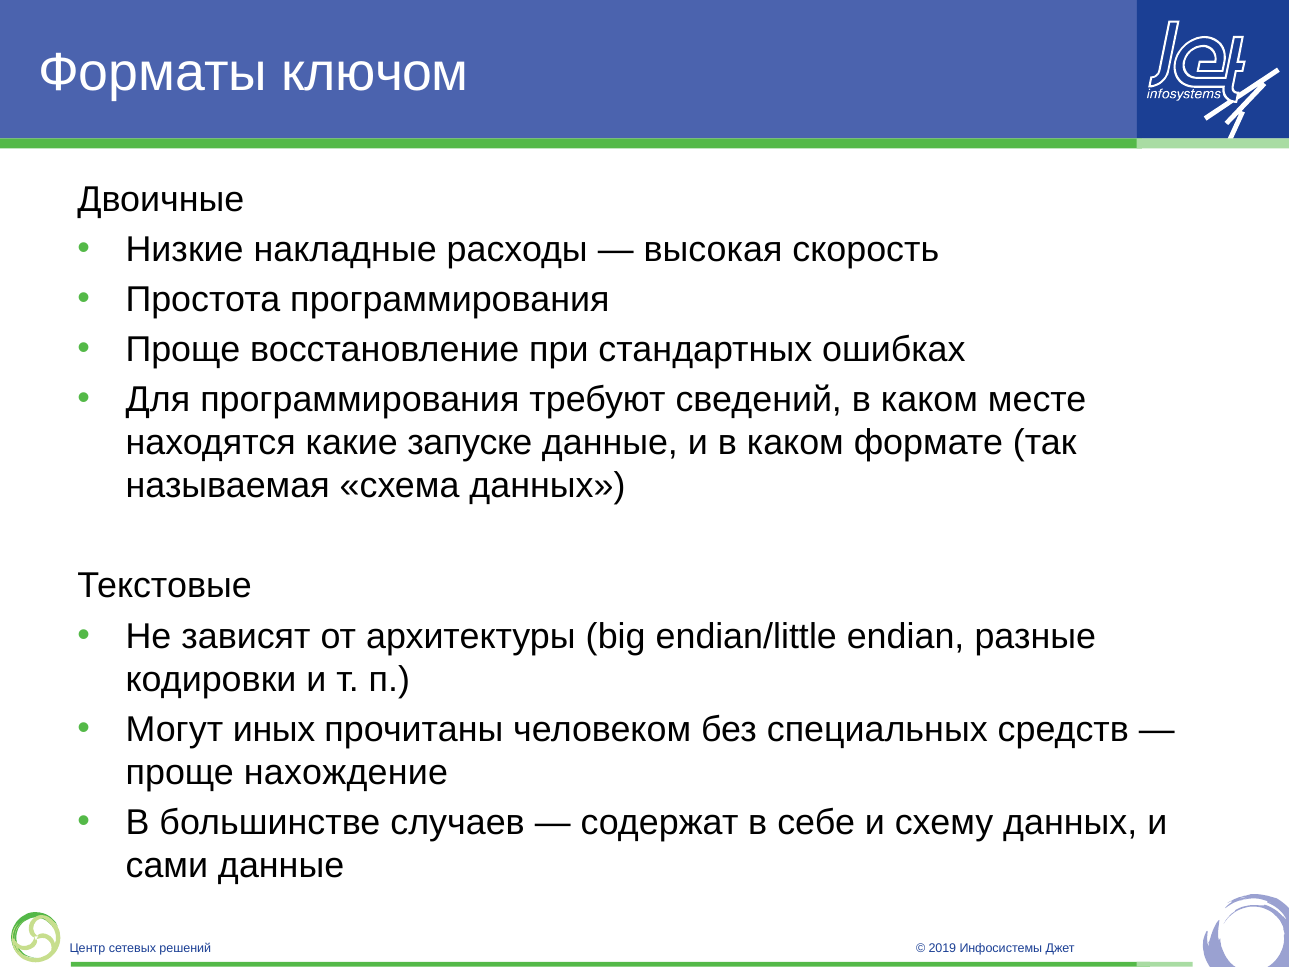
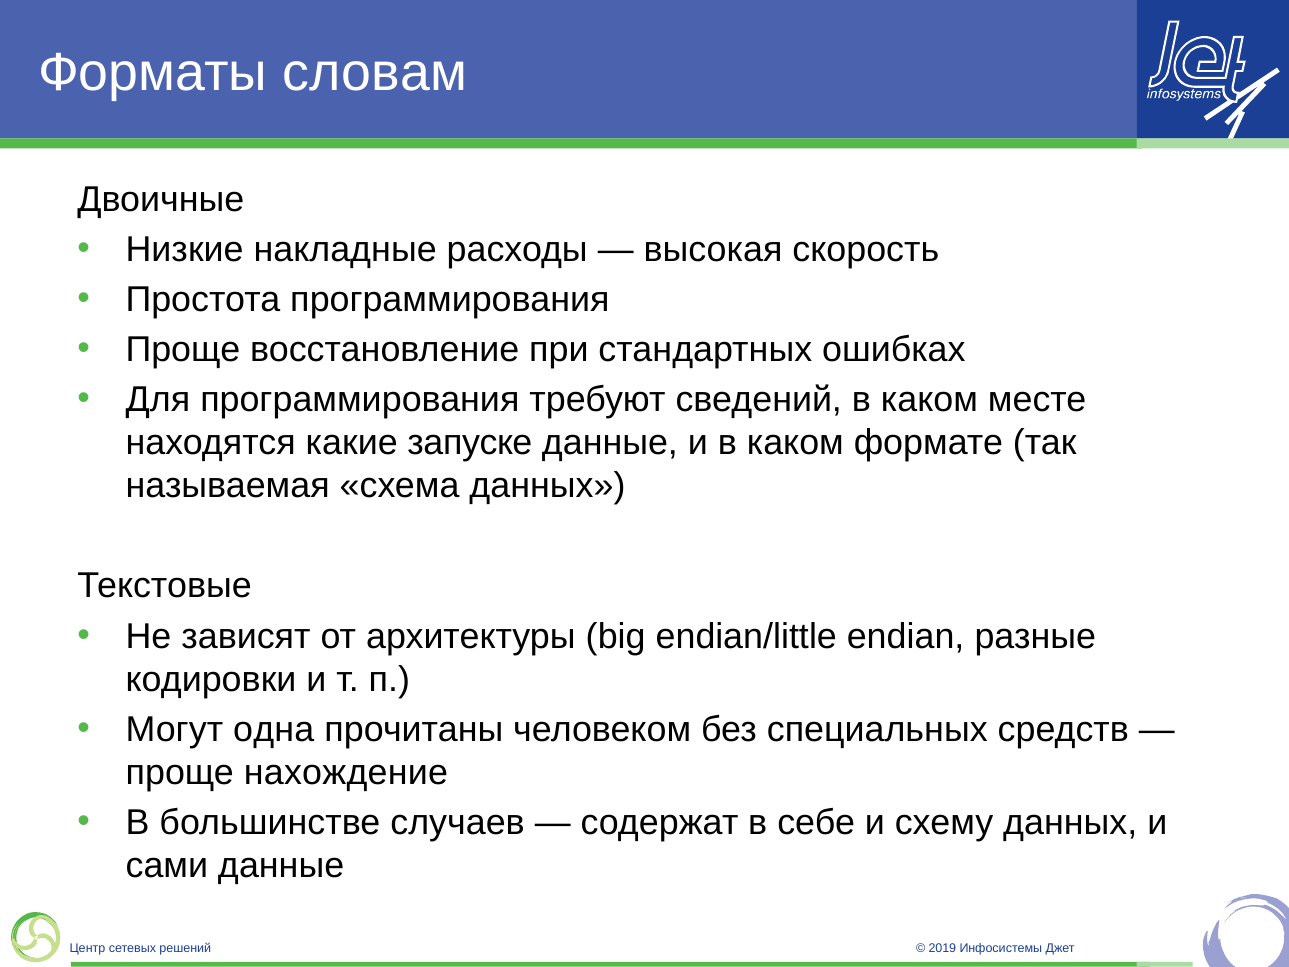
ключом: ключом -> словам
иных: иных -> одна
